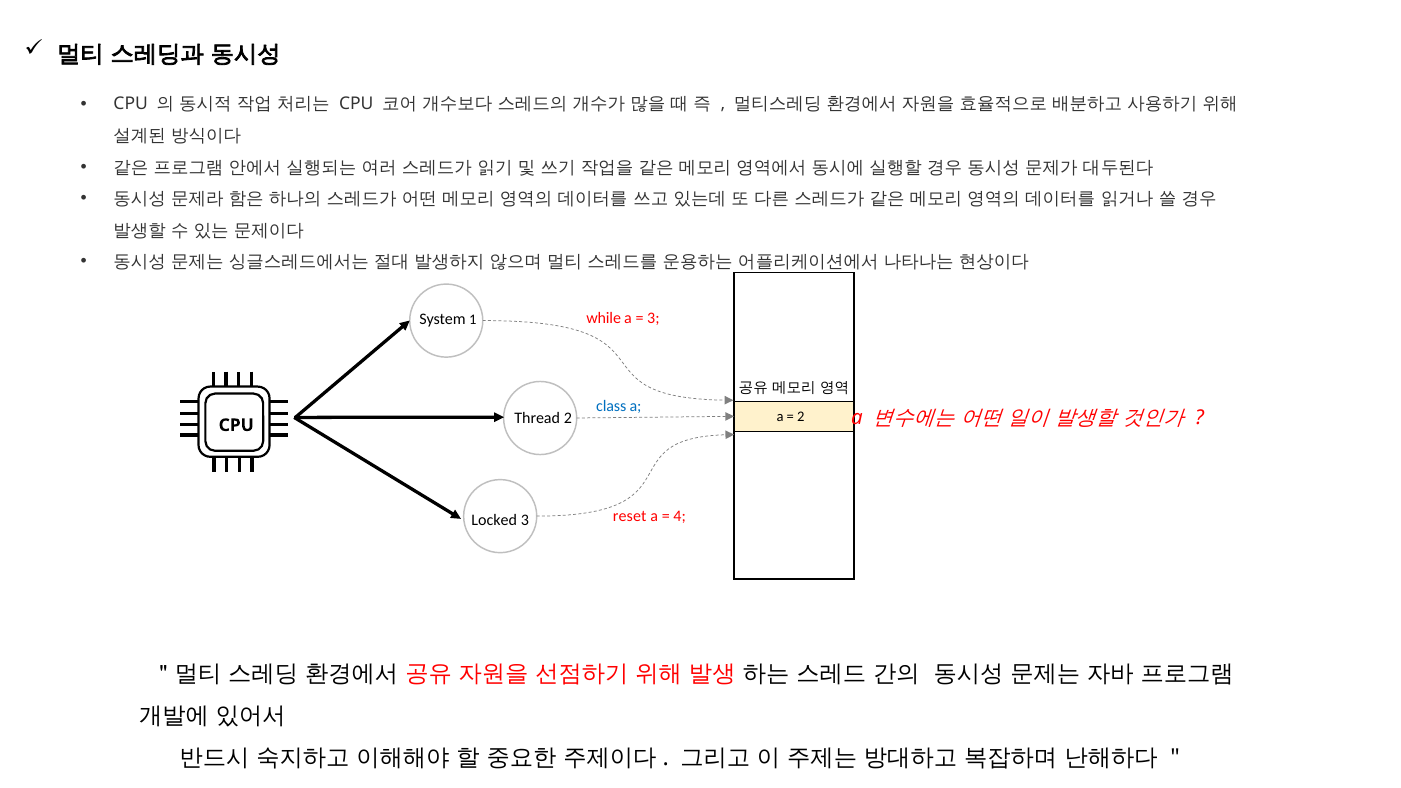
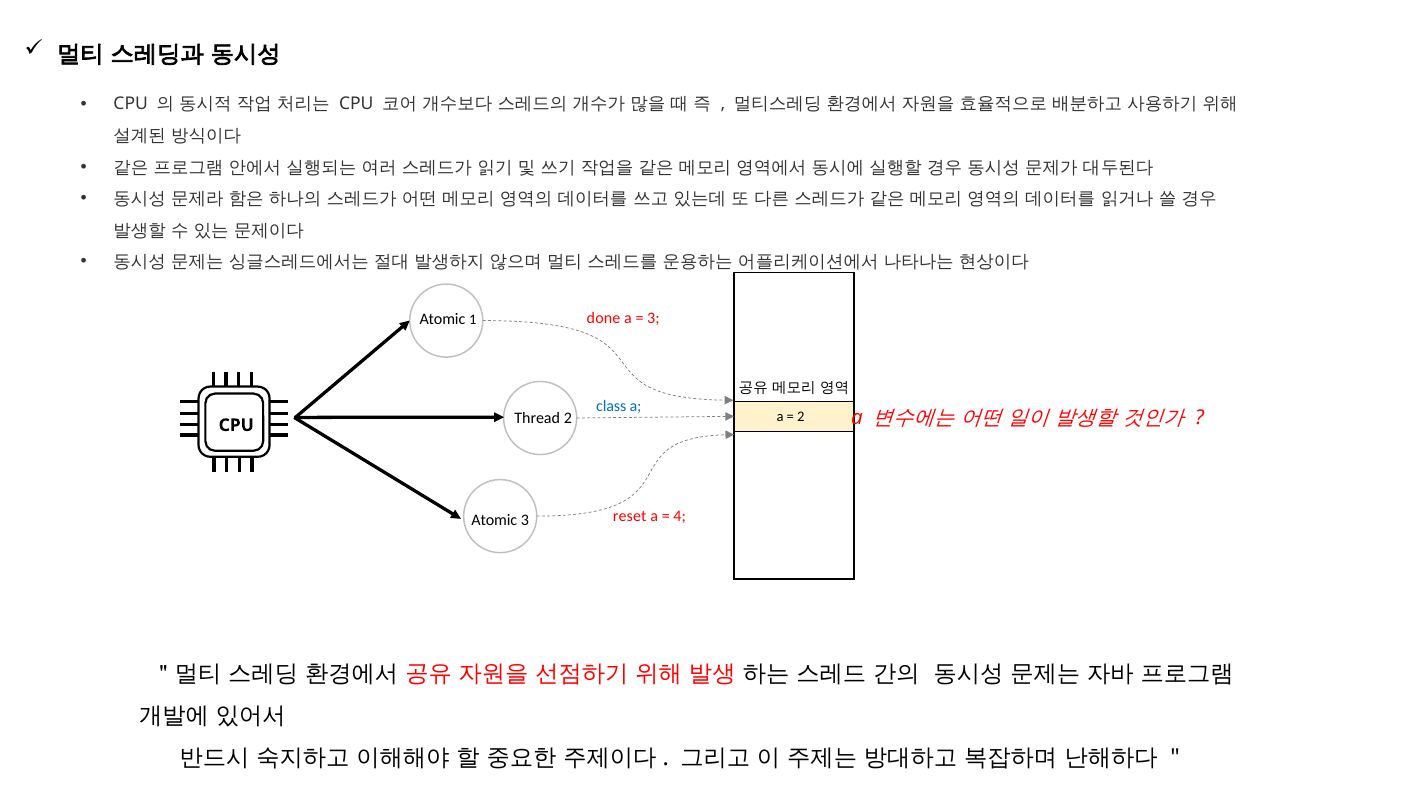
while: while -> done
System at (442, 319): System -> Atomic
Locked at (494, 520): Locked -> Atomic
